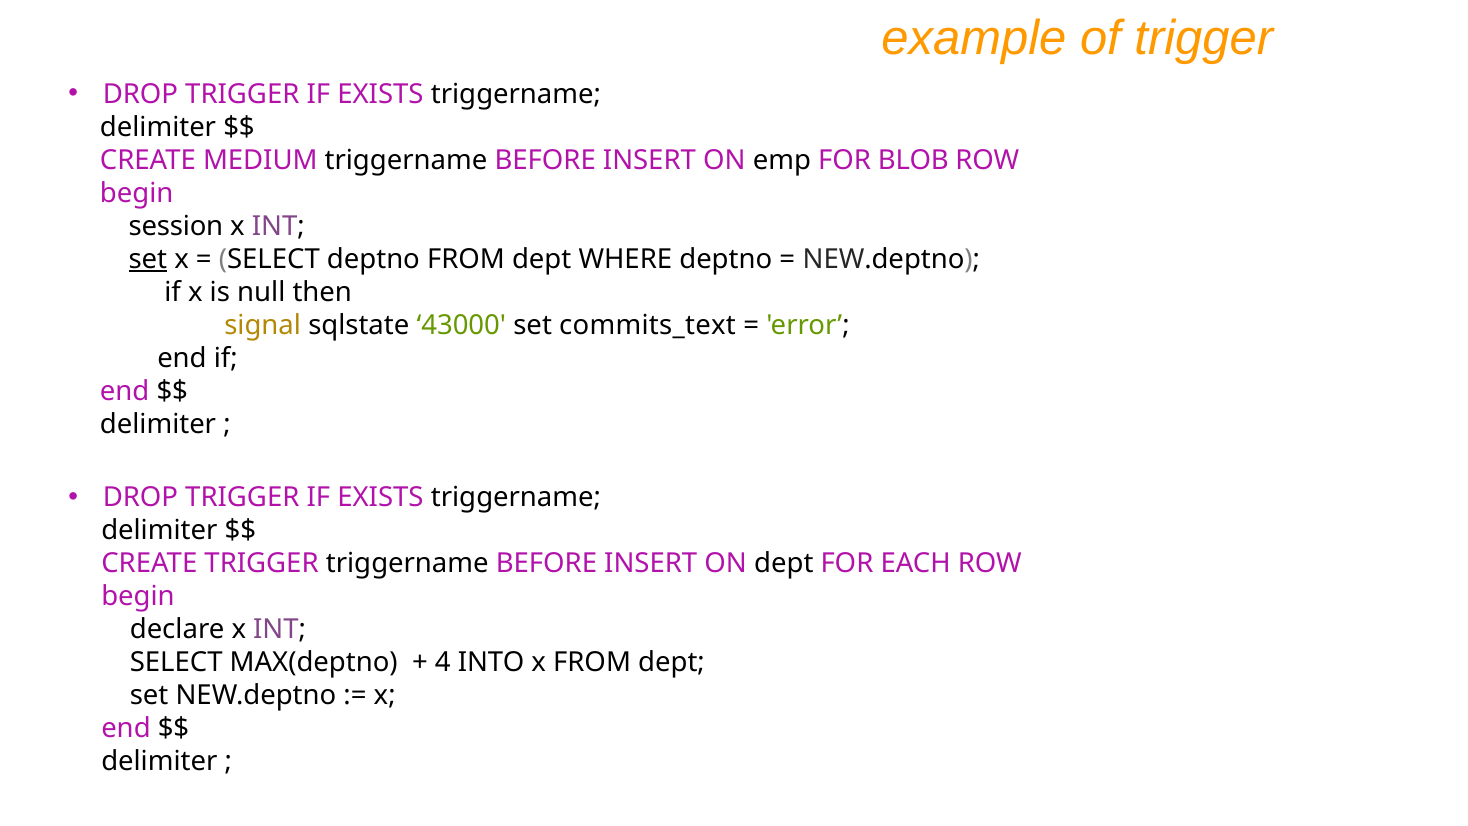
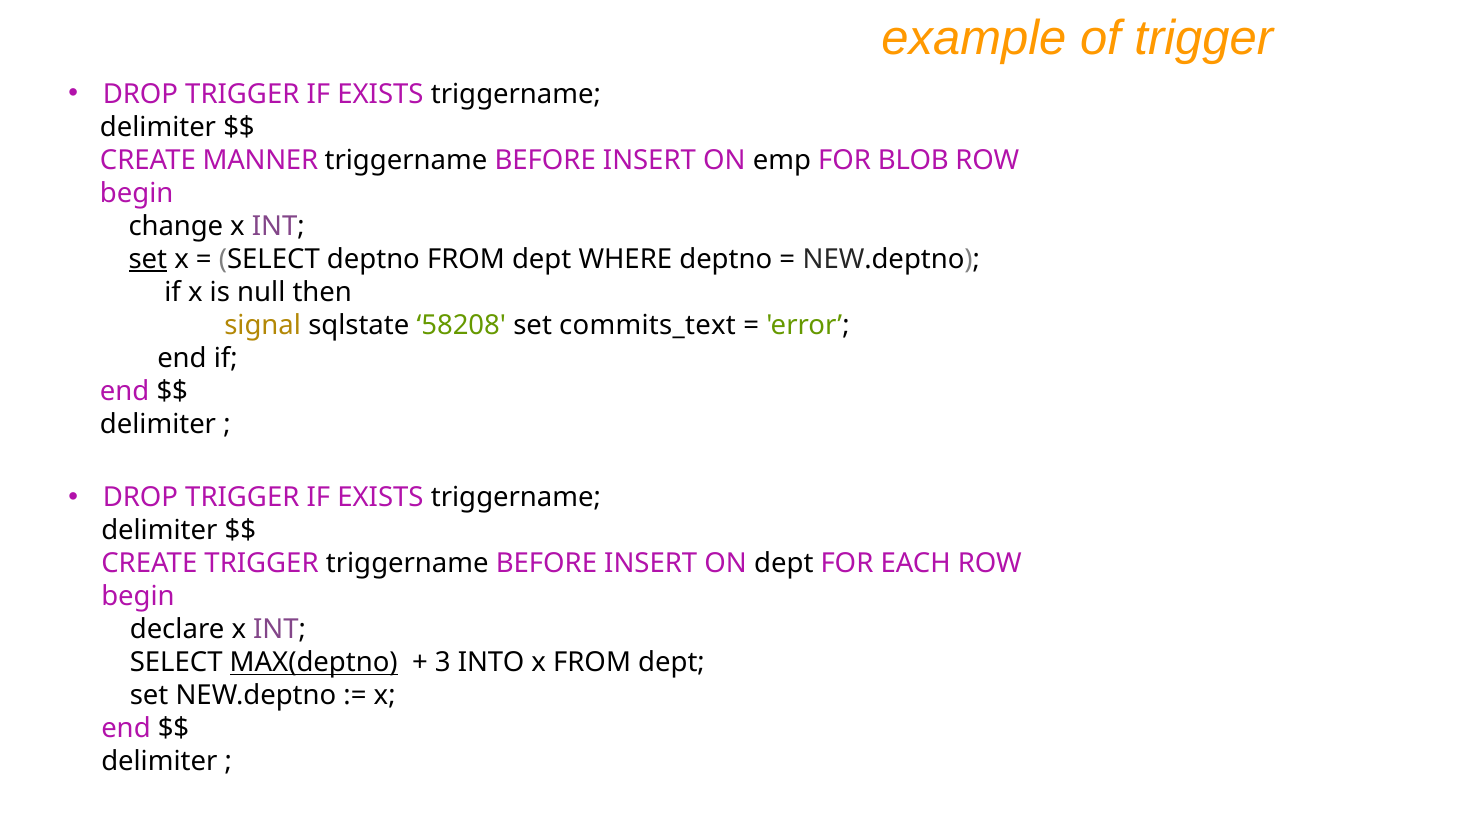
MEDIUM: MEDIUM -> MANNER
session: session -> change
43000: 43000 -> 58208
MAX(deptno underline: none -> present
4: 4 -> 3
